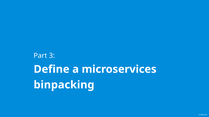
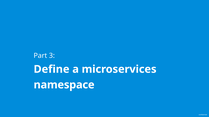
binpacking: binpacking -> namespace
